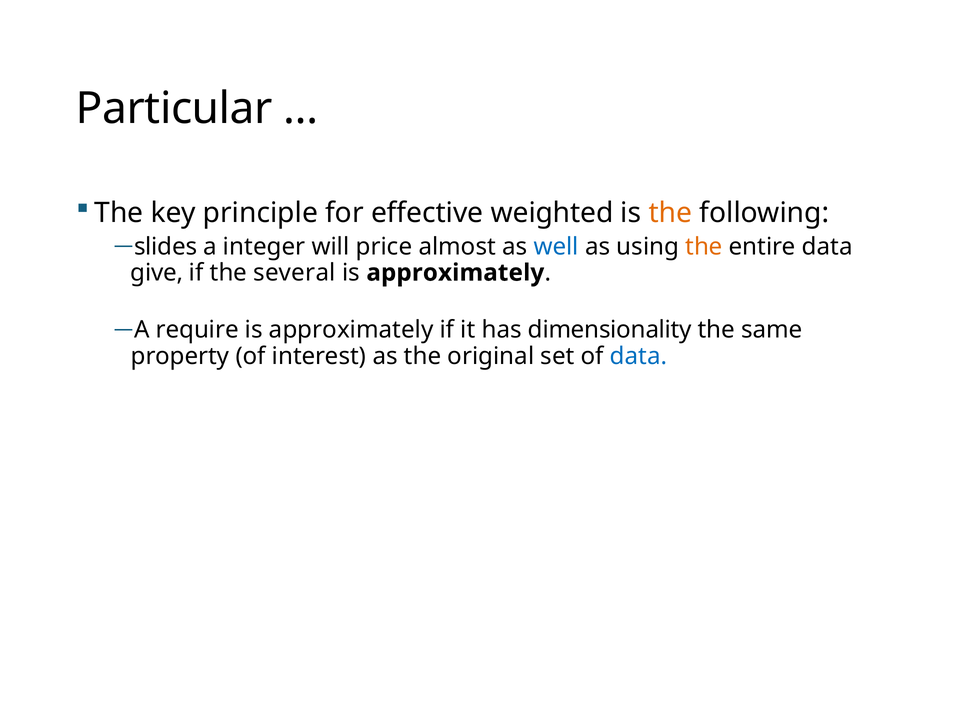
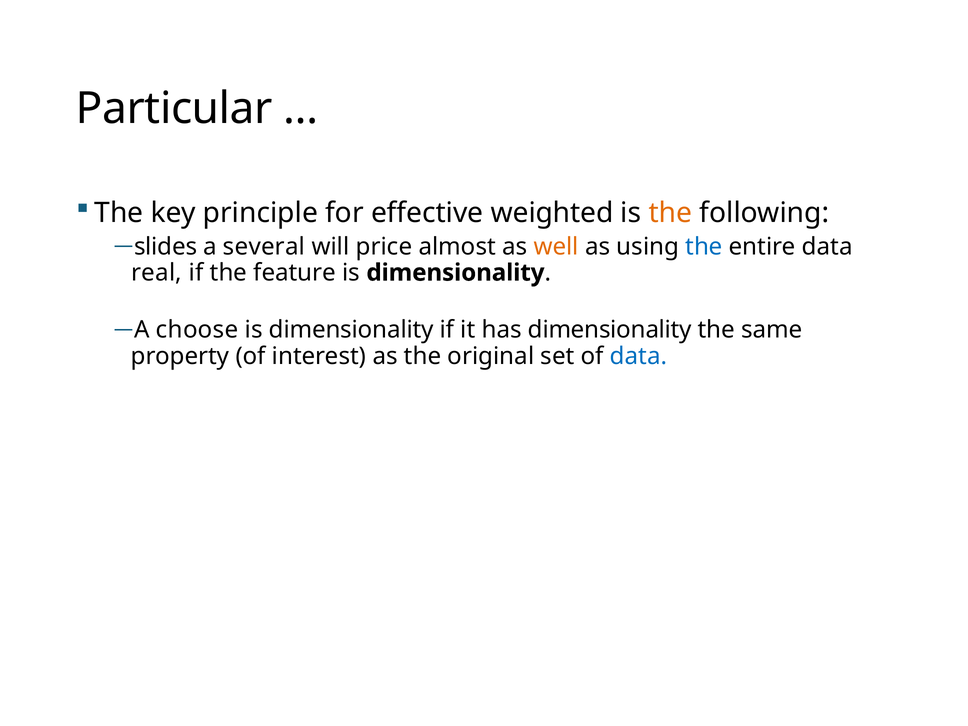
integer: integer -> several
well colour: blue -> orange
the at (704, 247) colour: orange -> blue
give: give -> real
several: several -> feature
approximately at (455, 273): approximately -> dimensionality
require: require -> choose
approximately at (351, 330): approximately -> dimensionality
